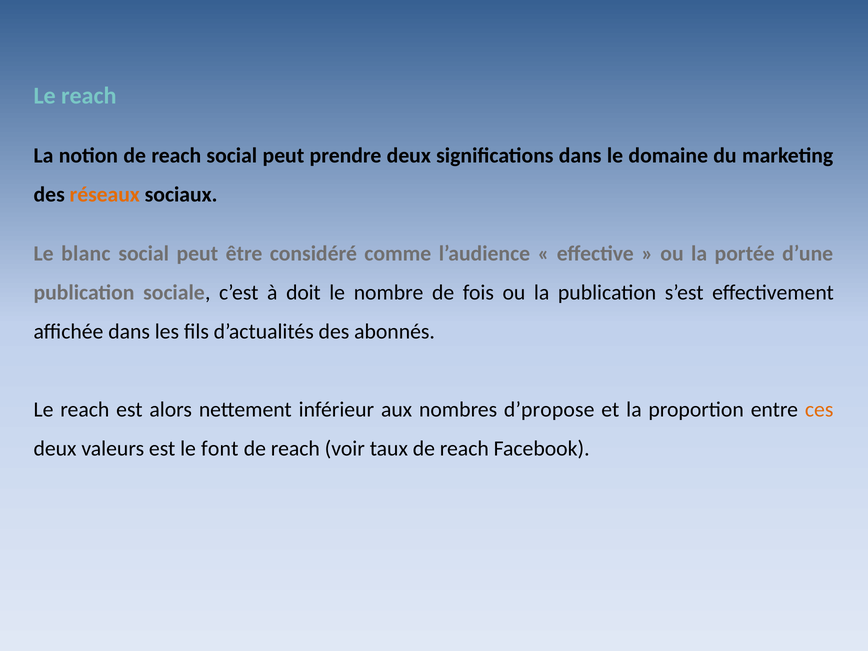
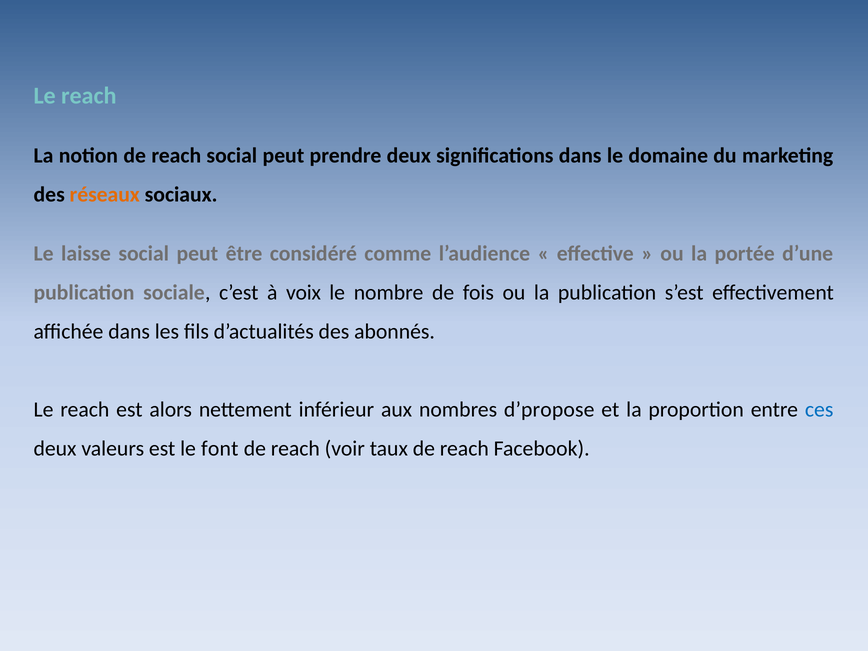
blanc: blanc -> laisse
doit: doit -> voix
ces colour: orange -> blue
